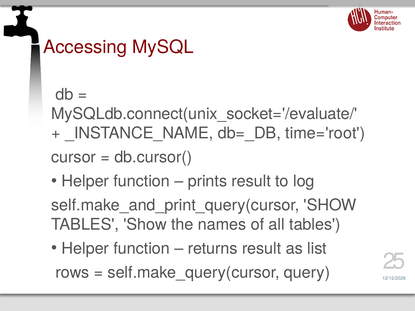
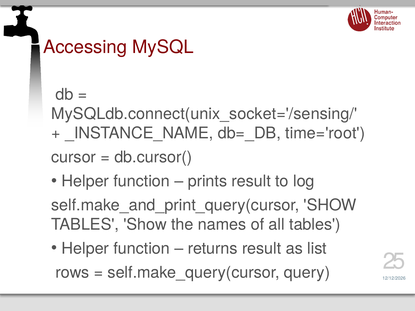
MySQLdb.connect(unix_socket='/evaluate/: MySQLdb.connect(unix_socket='/evaluate/ -> MySQLdb.connect(unix_socket='/sensing/
